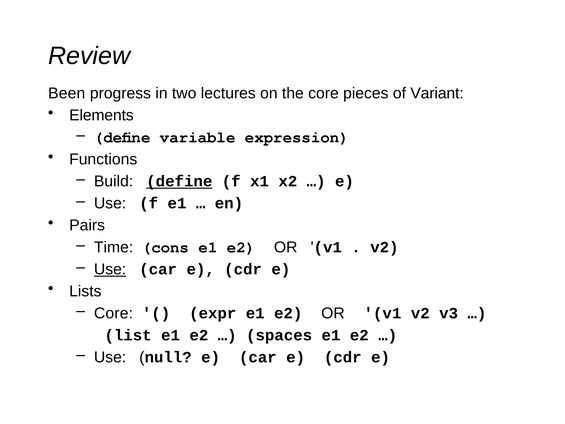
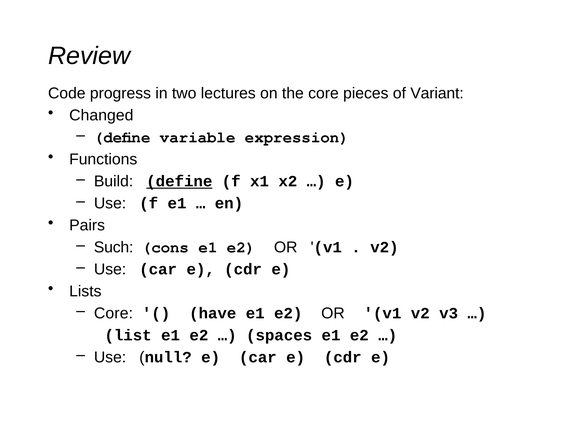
Been: Been -> Code
Elements: Elements -> Changed
Time: Time -> Such
Use at (110, 269) underline: present -> none
expr: expr -> have
